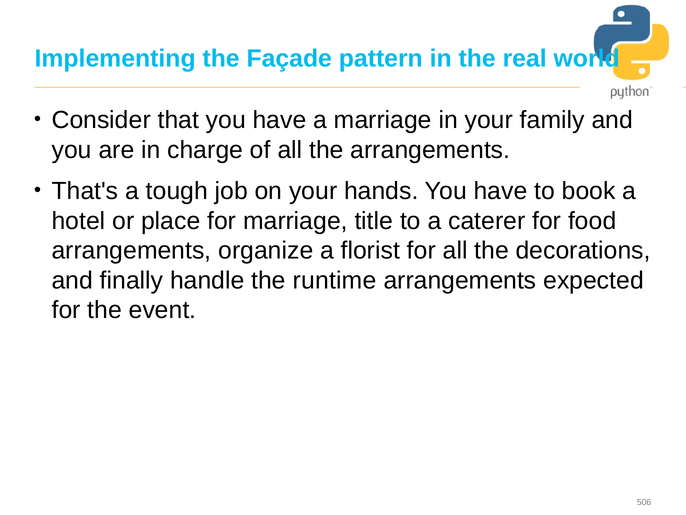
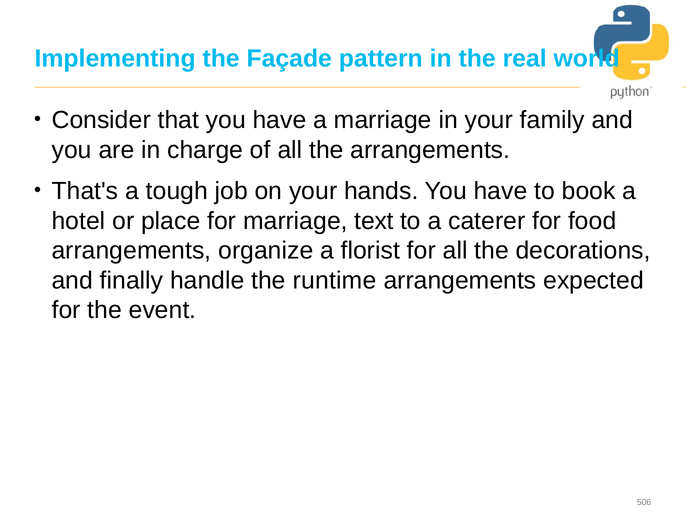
title: title -> text
